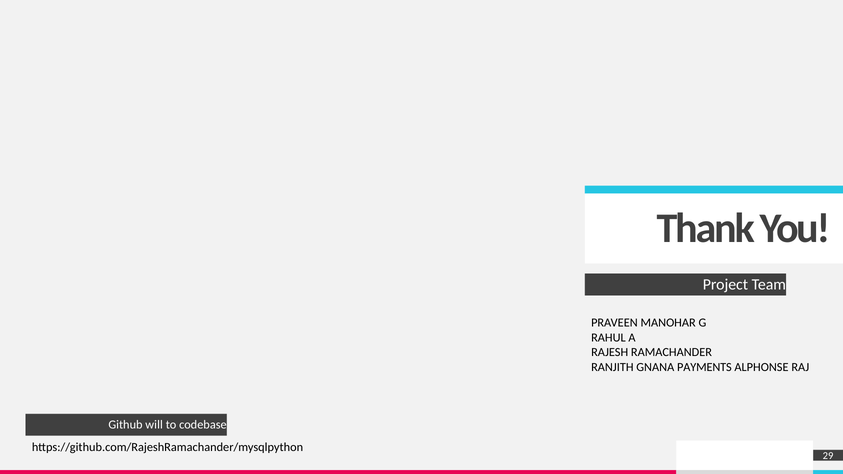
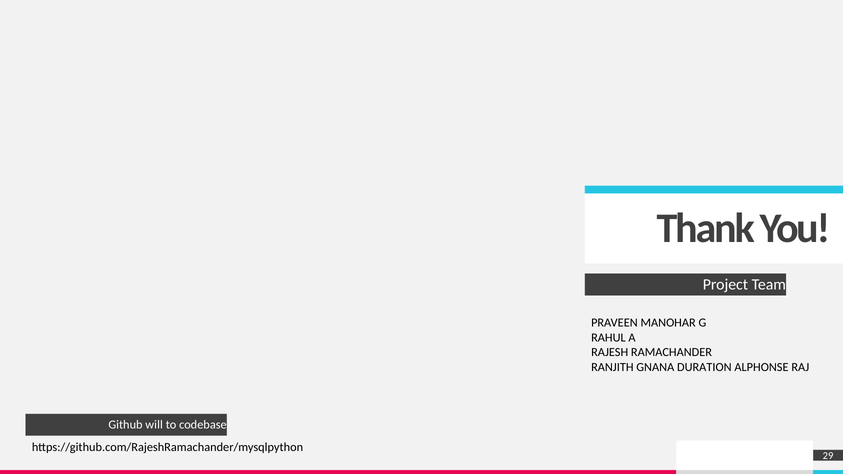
PAYMENTS: PAYMENTS -> DURATION
